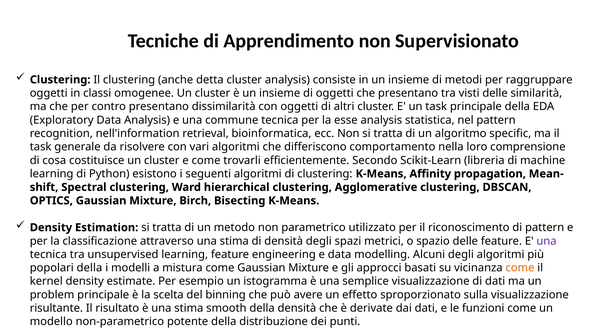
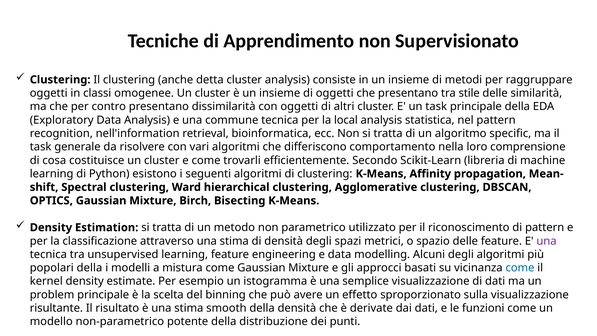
visti: visti -> stile
esse: esse -> local
come at (520, 268) colour: orange -> blue
